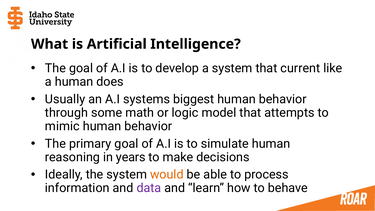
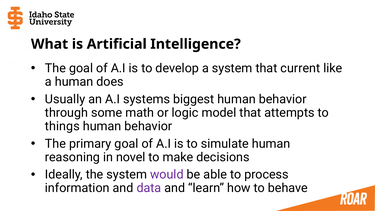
mimic: mimic -> things
years: years -> novel
would colour: orange -> purple
